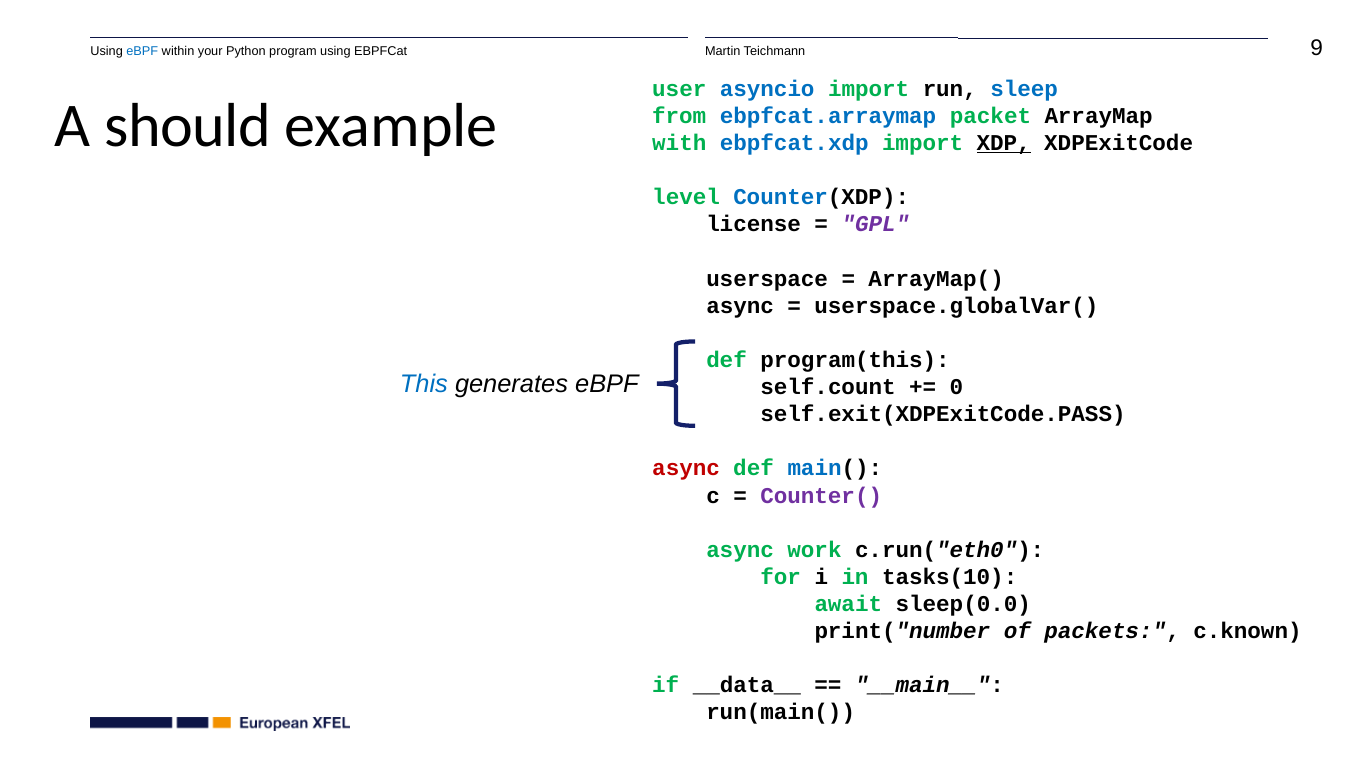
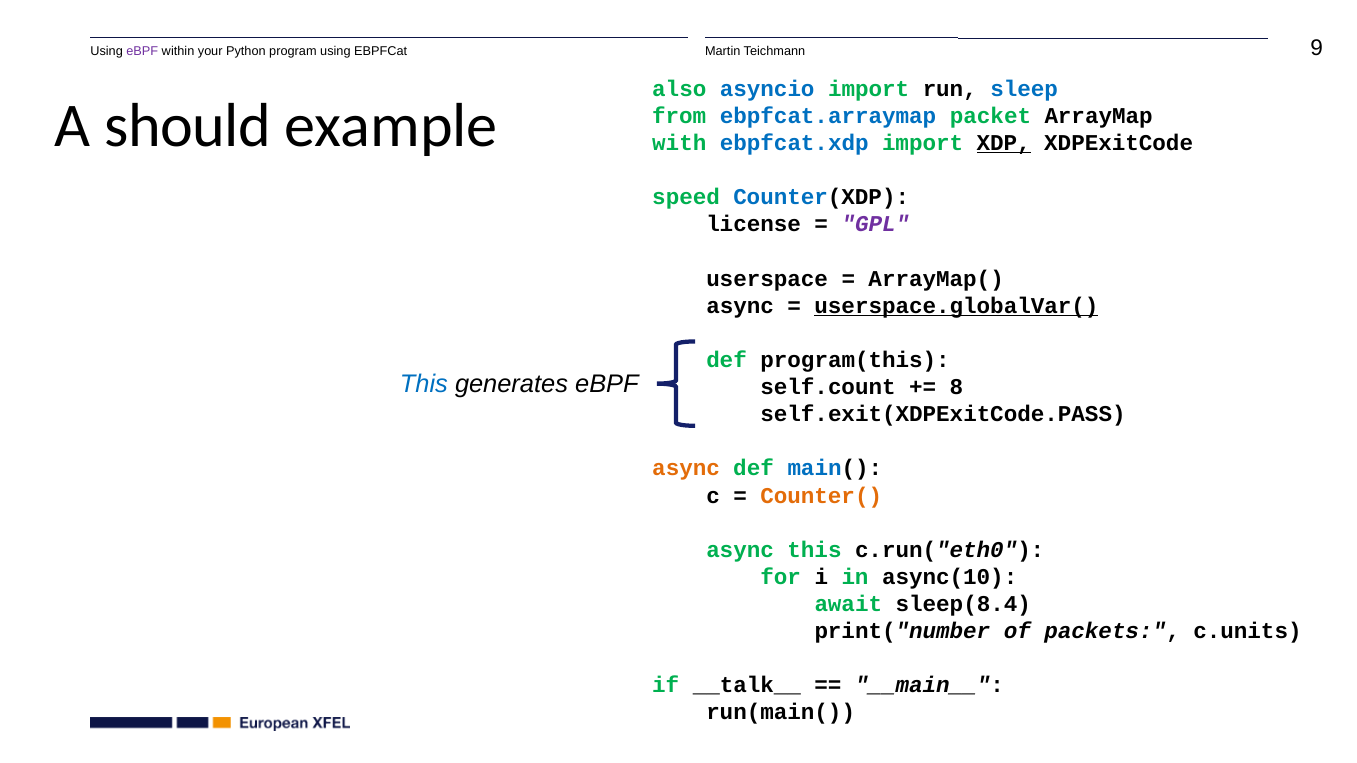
eBPF at (142, 51) colour: blue -> purple
user: user -> also
level: level -> speed
userspace.globalVar( underline: none -> present
0: 0 -> 8
async at (686, 469) colour: red -> orange
Counter( colour: purple -> orange
async work: work -> this
tasks(10: tasks(10 -> async(10
sleep(0.0: sleep(0.0 -> sleep(8.4
c.known: c.known -> c.units
__data__: __data__ -> __talk__
